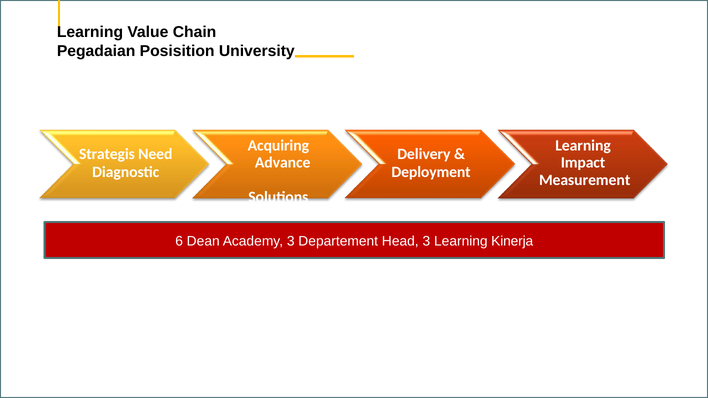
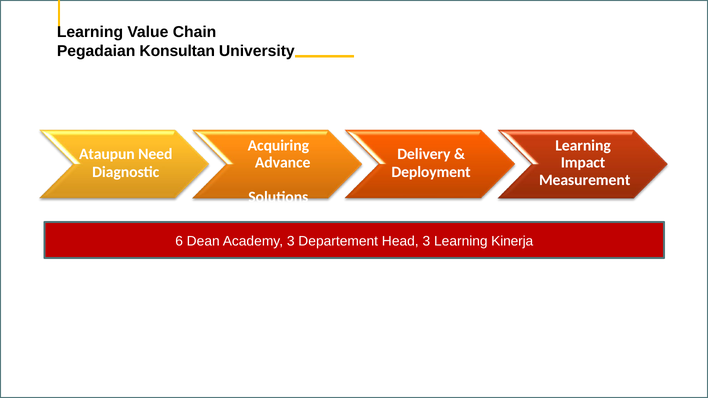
Posisition: Posisition -> Konsultan
Strategis: Strategis -> Ataupun
